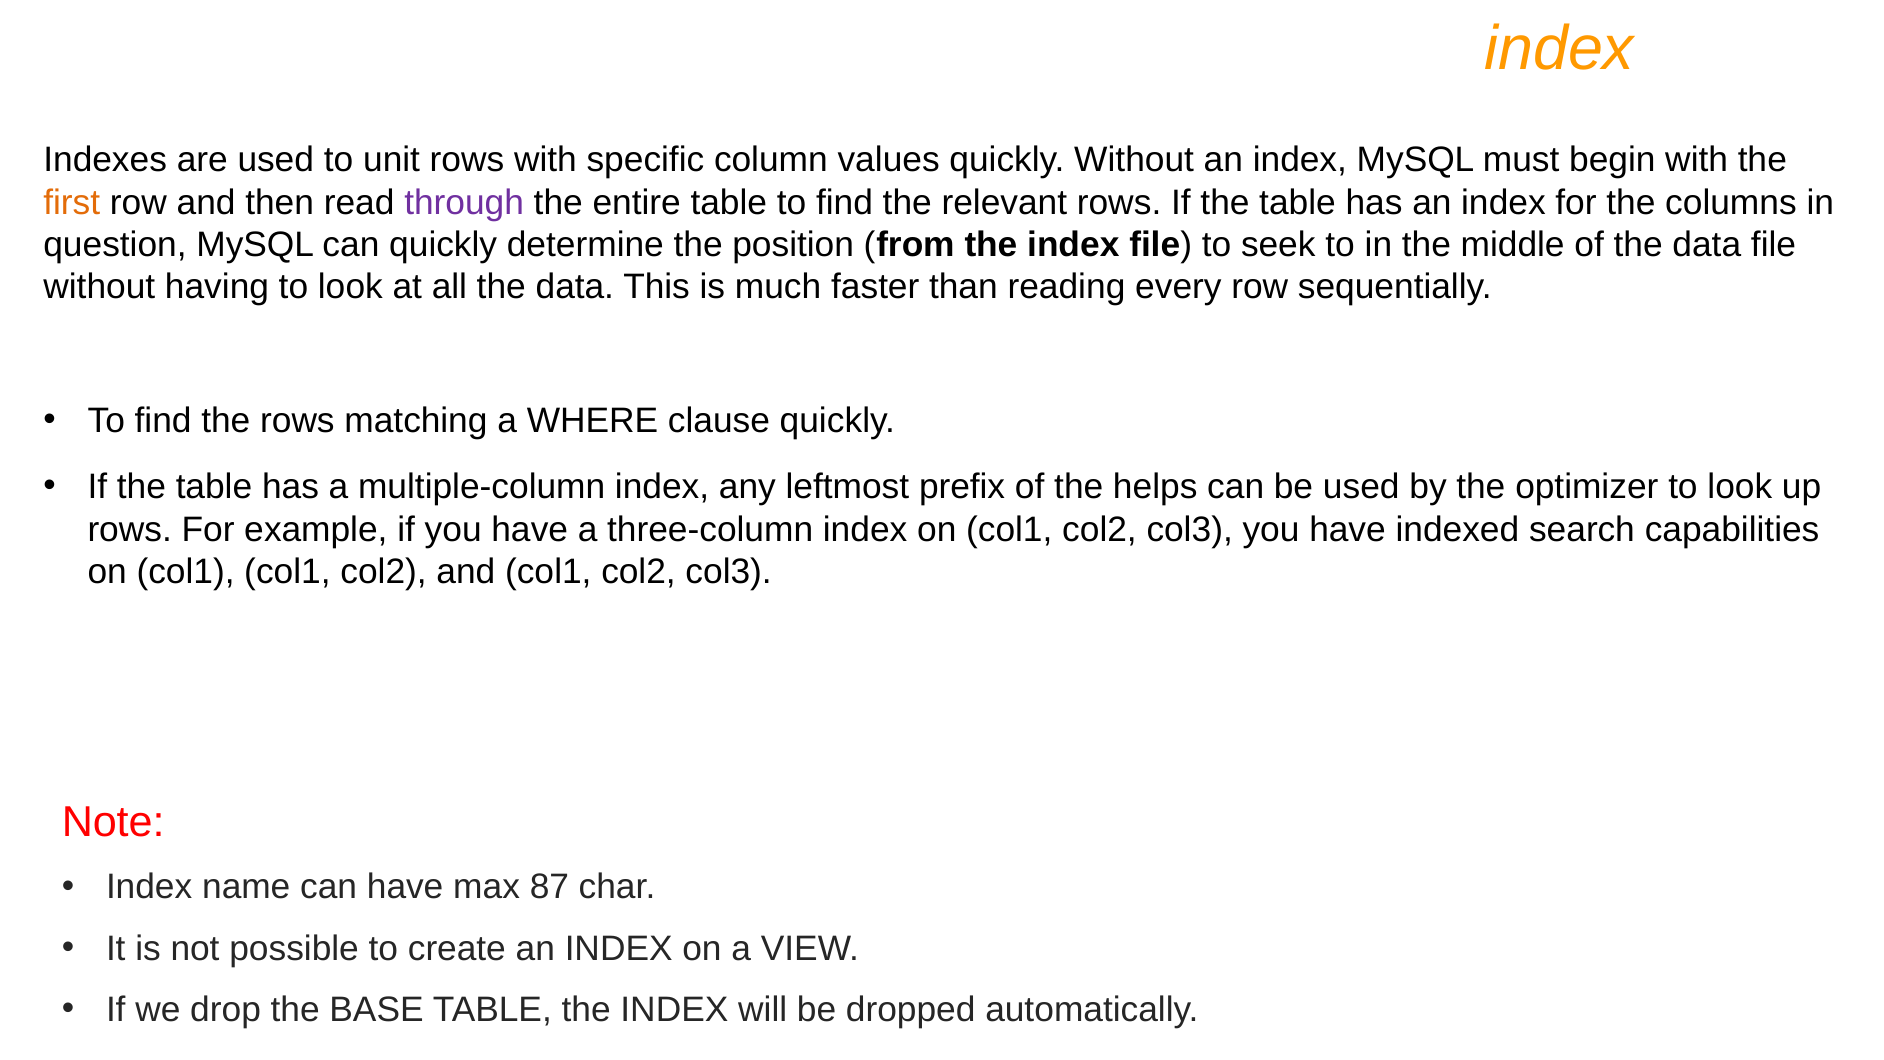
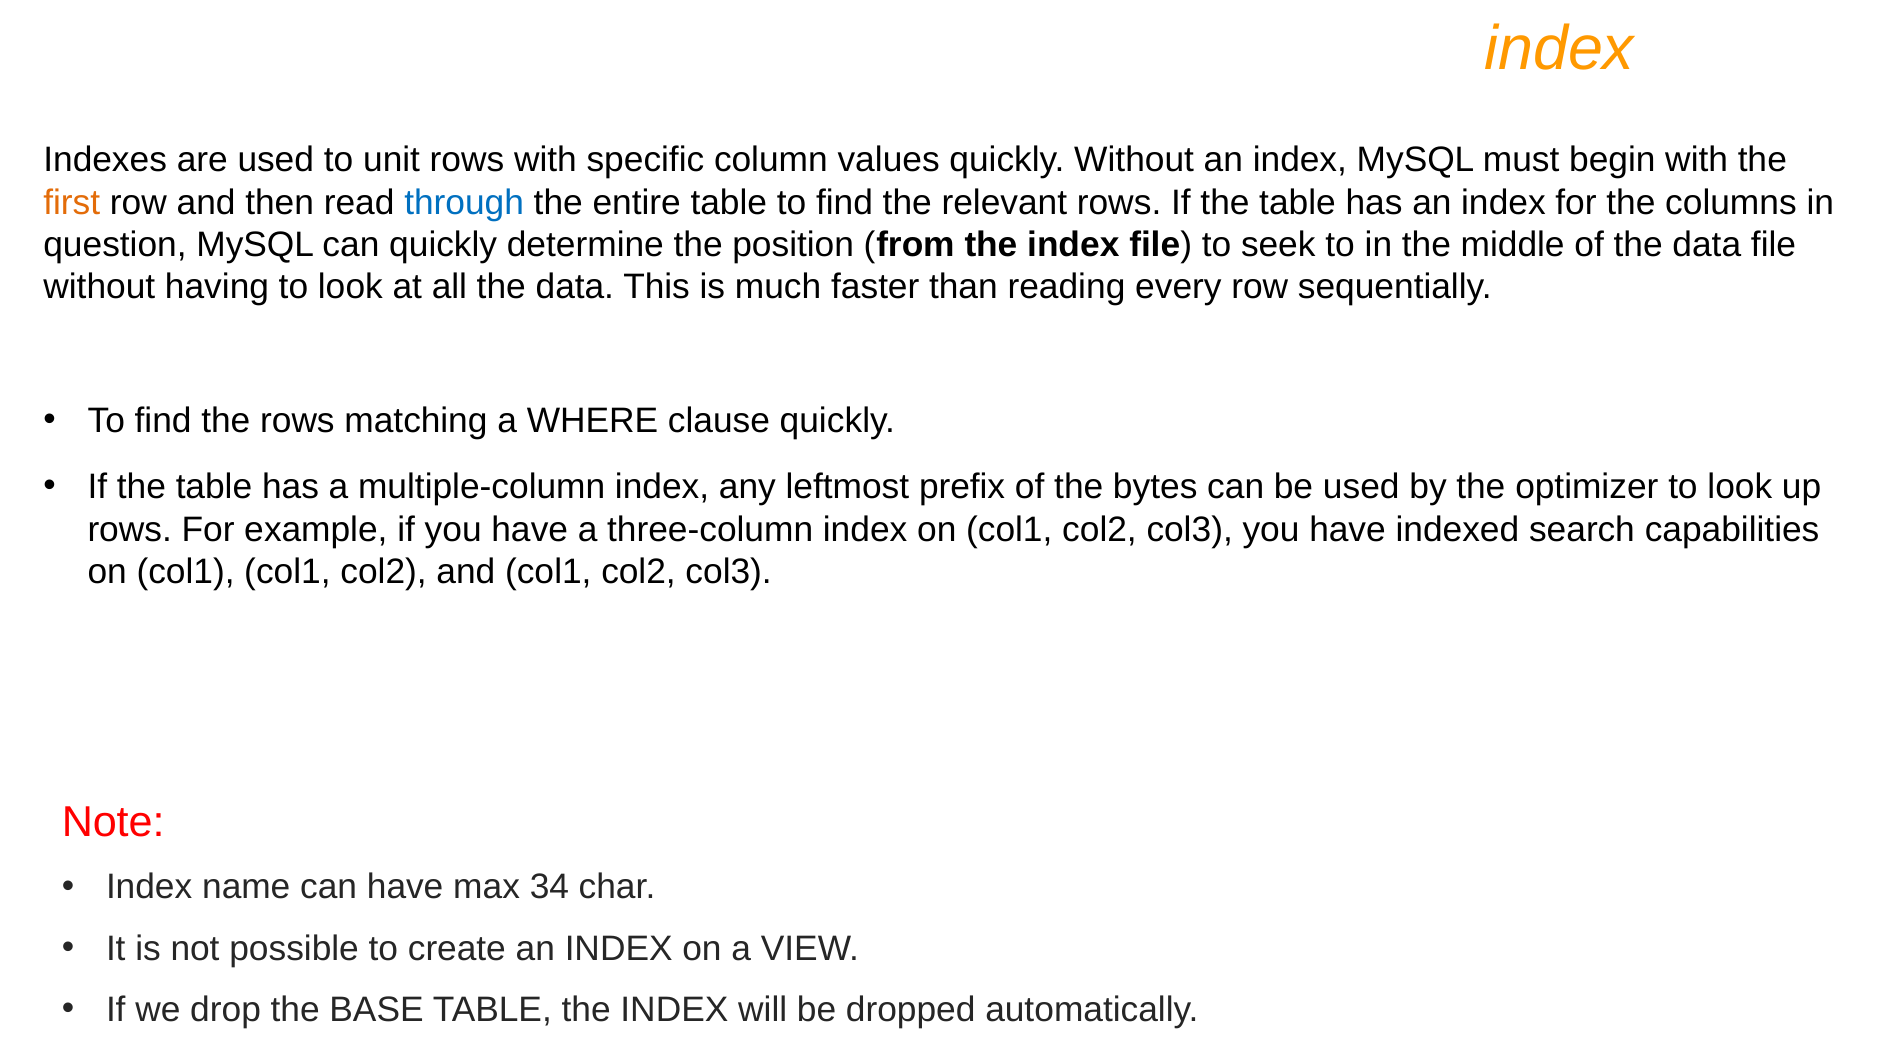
through colour: purple -> blue
helps: helps -> bytes
87: 87 -> 34
